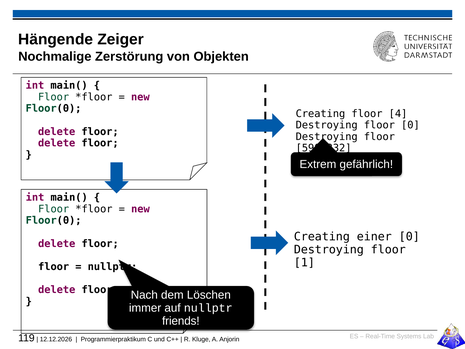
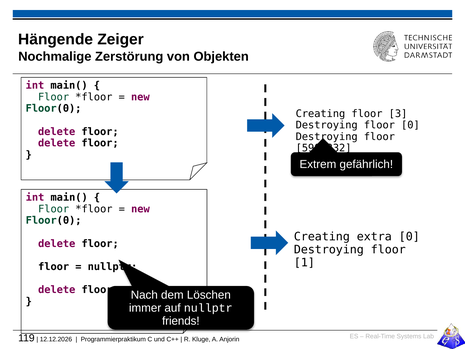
4: 4 -> 3
einer: einer -> extra
